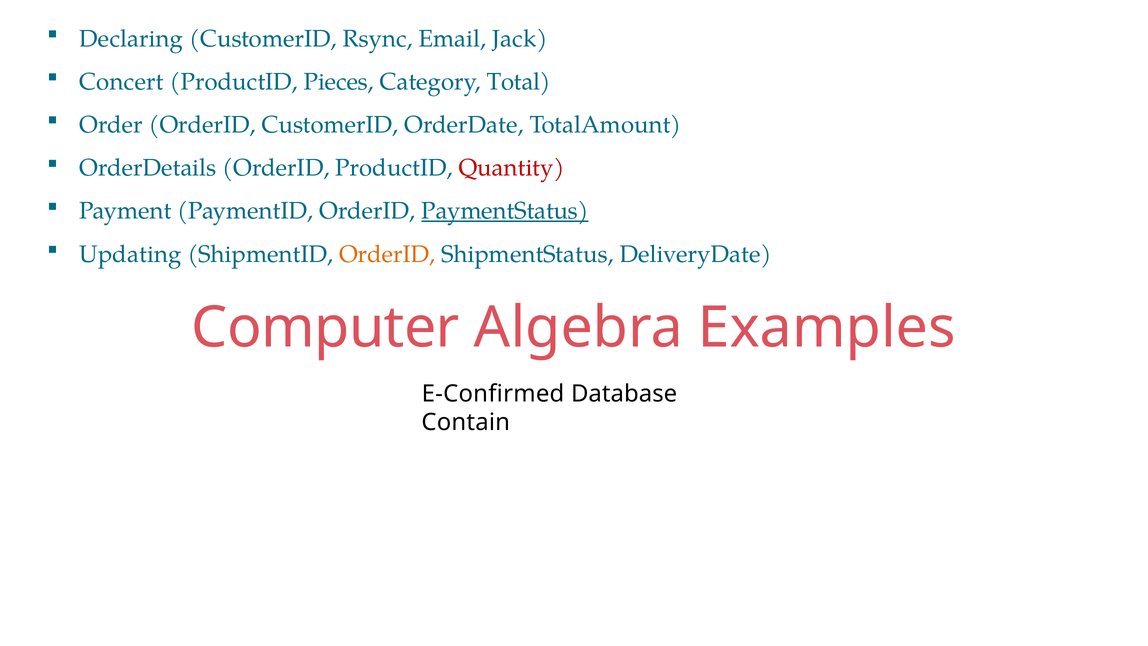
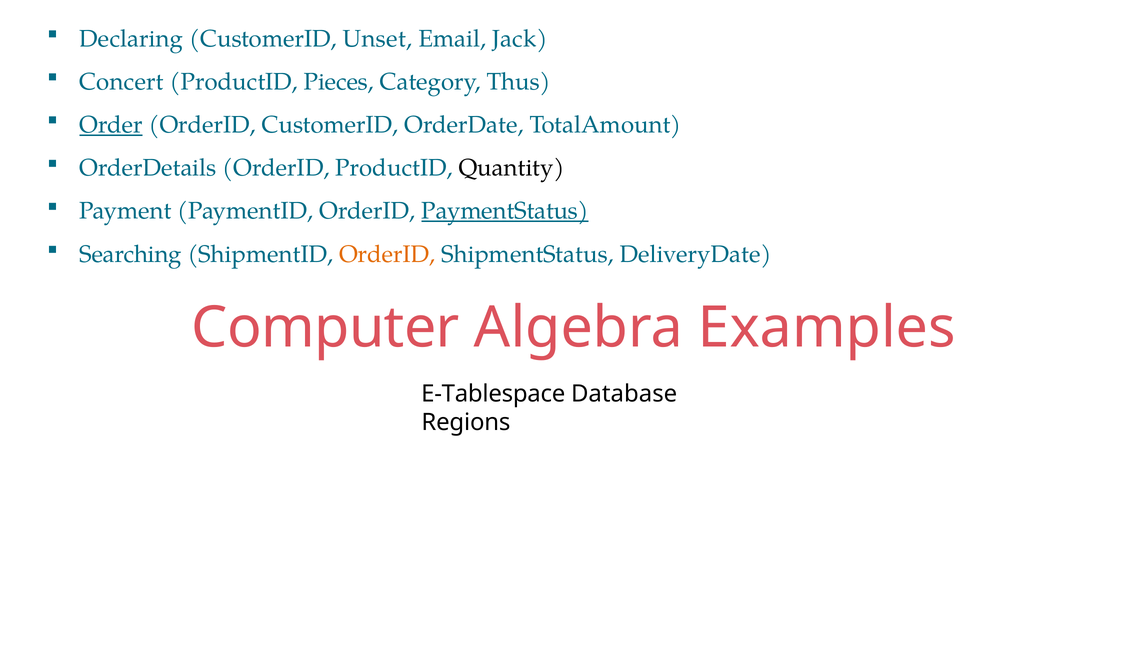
Rsync: Rsync -> Unset
Total: Total -> Thus
Order underline: none -> present
Quantity colour: red -> black
Updating: Updating -> Searching
E-Confirmed: E-Confirmed -> E-Tablespace
Contain: Contain -> Regions
